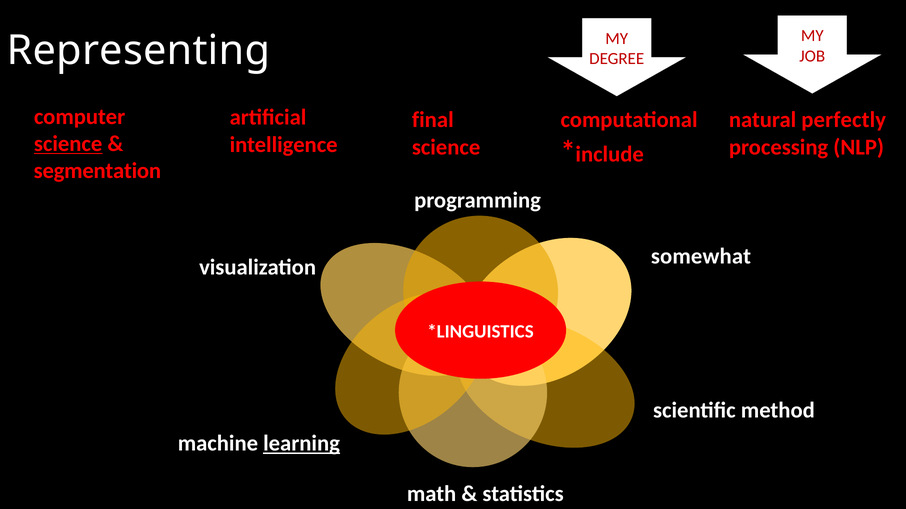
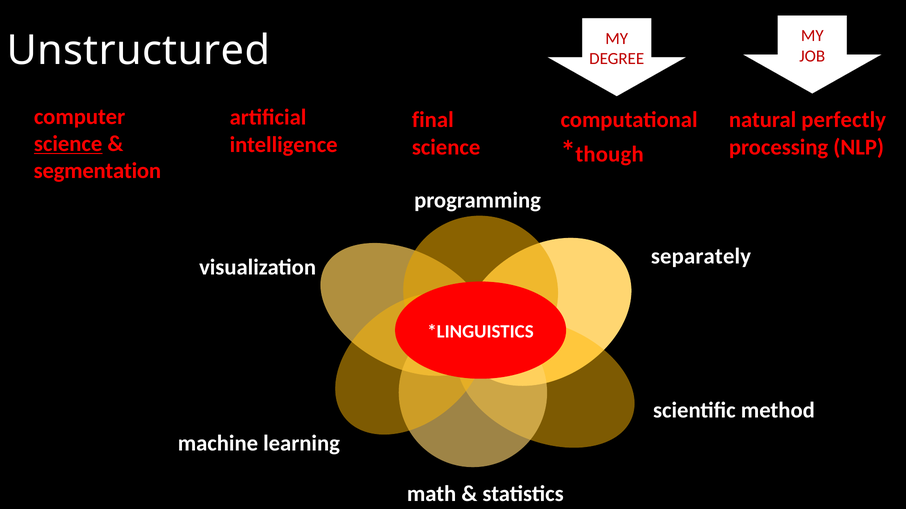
Representing: Representing -> Unstructured
include: include -> though
somewhat: somewhat -> separately
learning underline: present -> none
